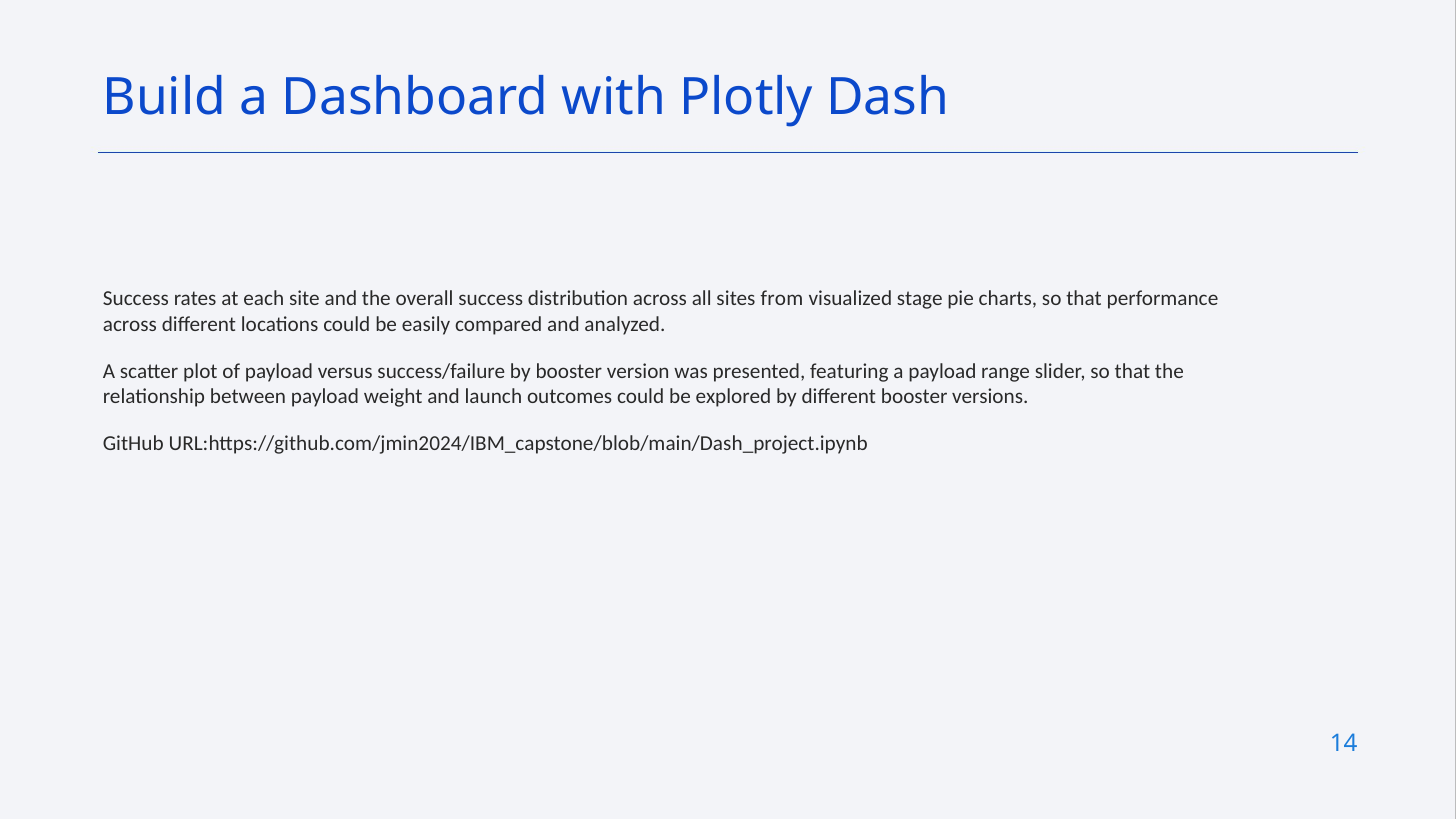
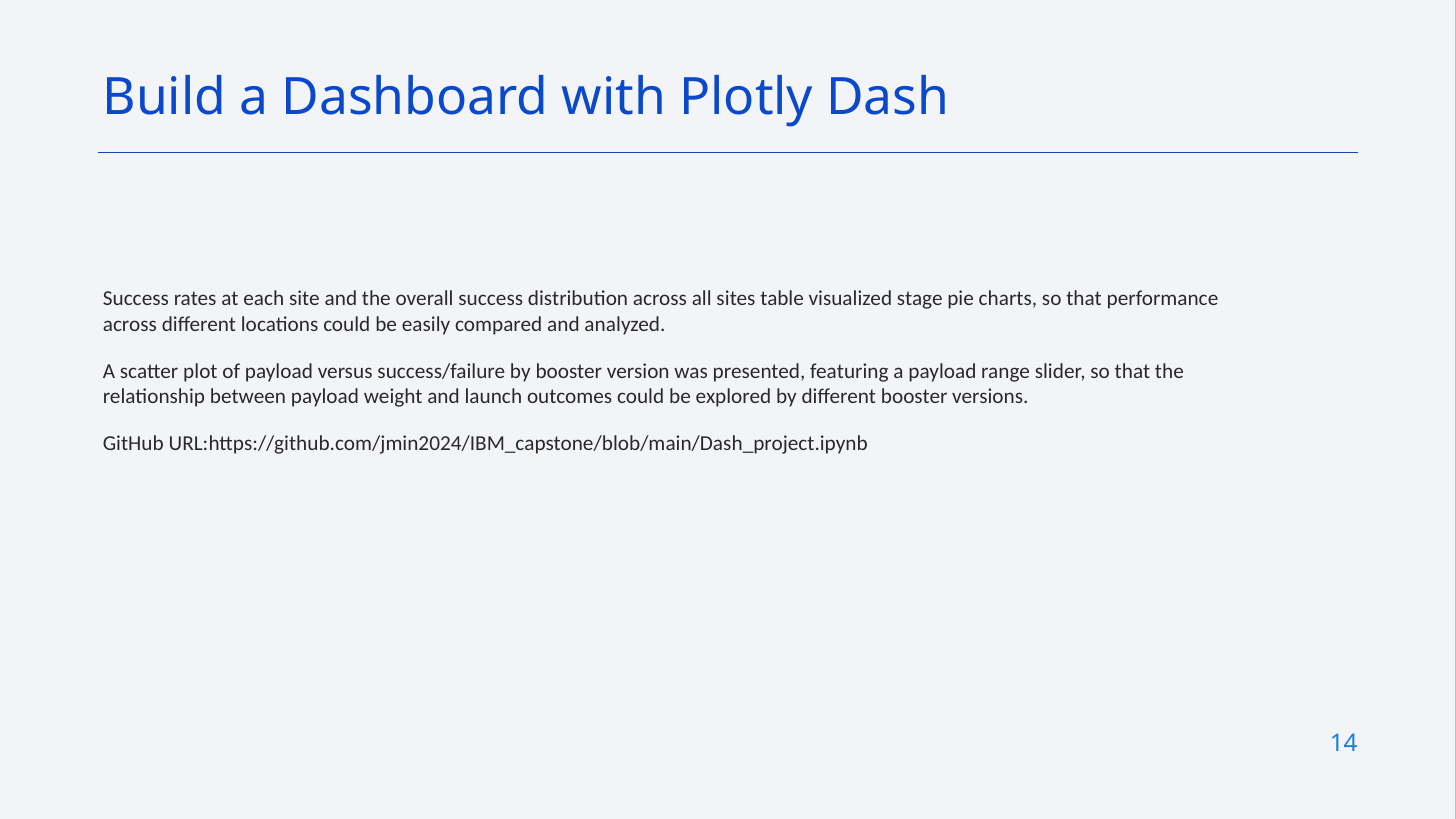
from: from -> table
